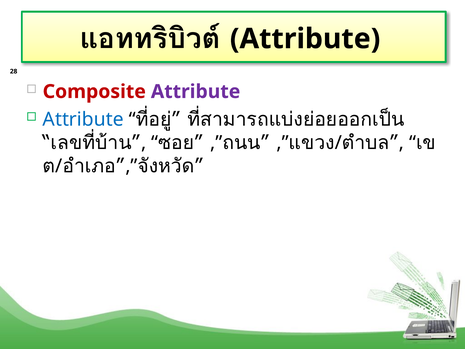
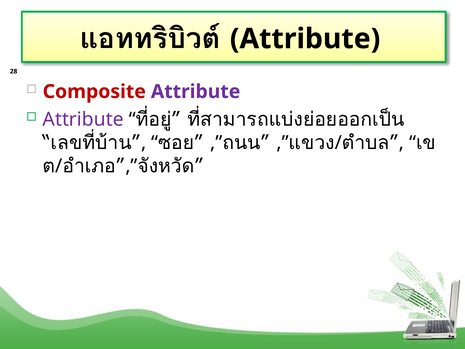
Attribute at (83, 119) colour: blue -> purple
